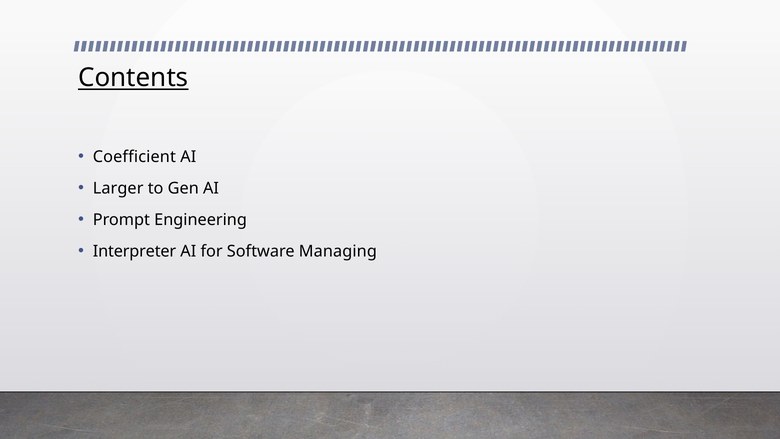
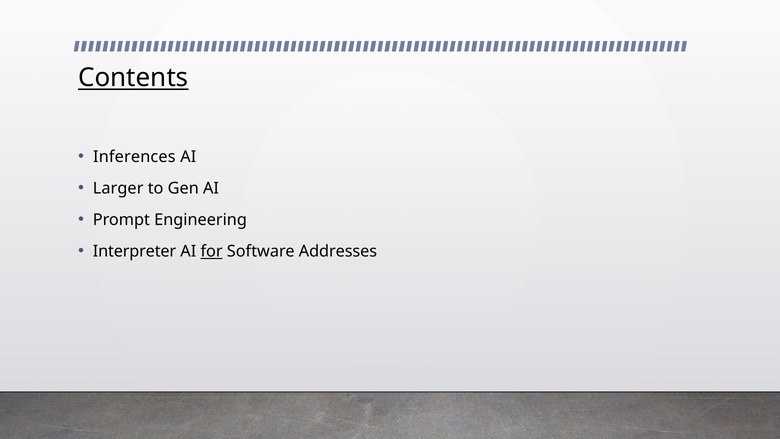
Coefficient: Coefficient -> Inferences
for underline: none -> present
Managing: Managing -> Addresses
